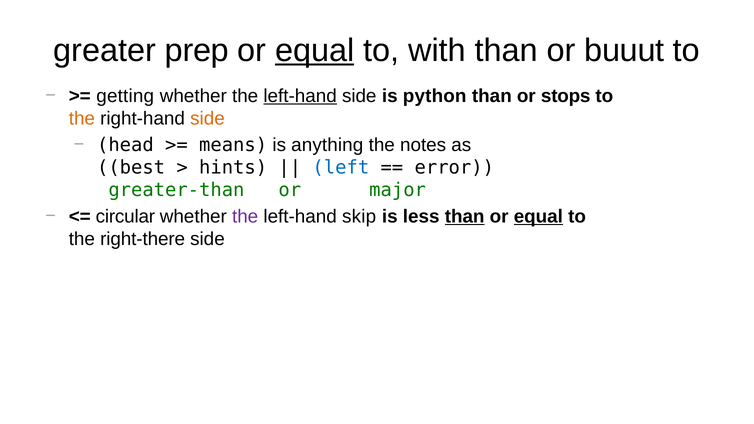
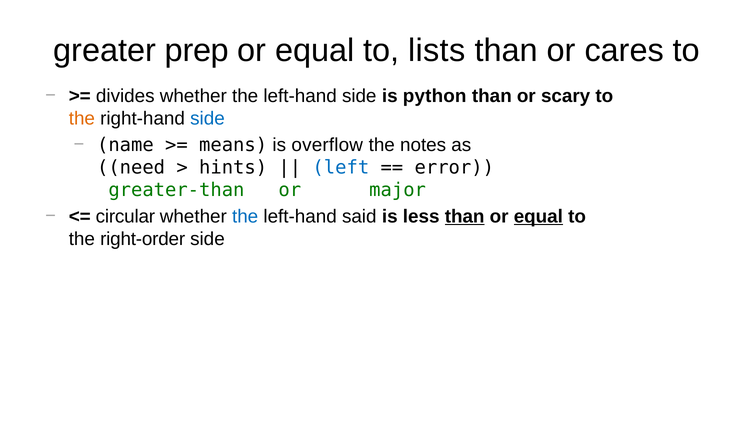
equal at (315, 51) underline: present -> none
with: with -> lists
buuut: buuut -> cares
getting: getting -> divides
left-hand at (300, 96) underline: present -> none
stops: stops -> scary
side at (207, 118) colour: orange -> blue
head: head -> name
anything: anything -> overflow
best: best -> need
the at (245, 216) colour: purple -> blue
skip: skip -> said
right-there: right-there -> right-order
